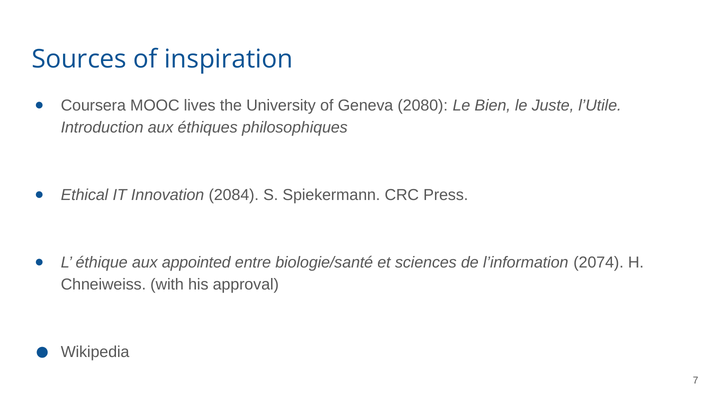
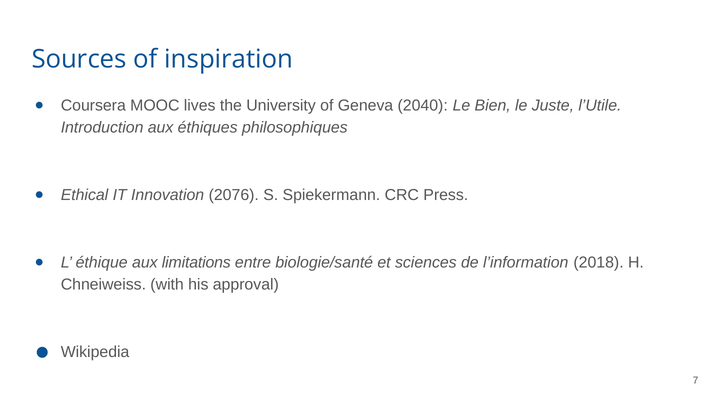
2080: 2080 -> 2040
2084: 2084 -> 2076
appointed: appointed -> limitations
2074: 2074 -> 2018
